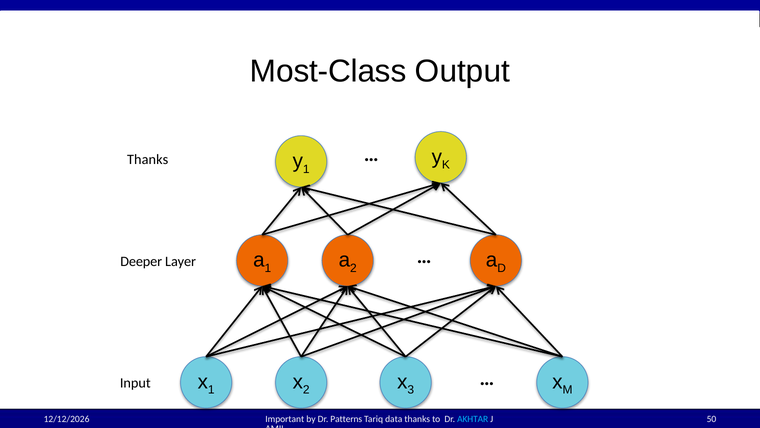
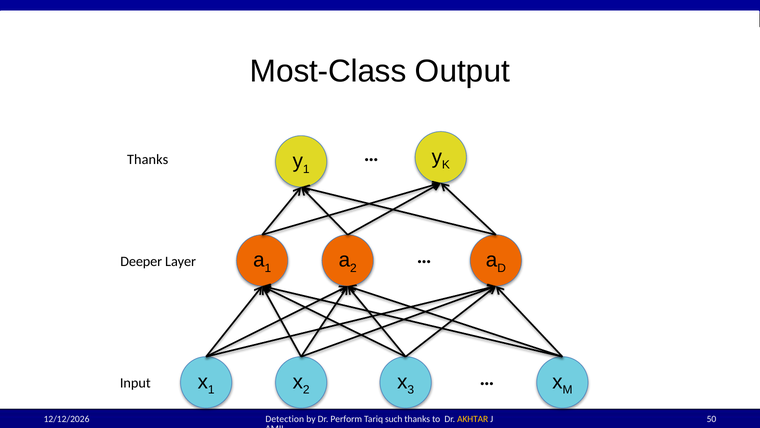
Important: Important -> Detection
Patterns: Patterns -> Perform
data: data -> such
AKHTAR colour: light blue -> yellow
